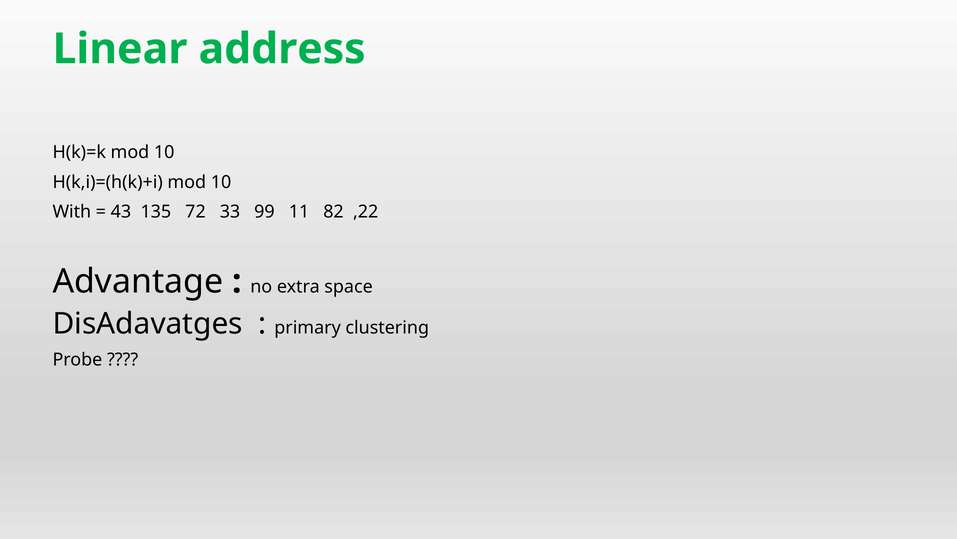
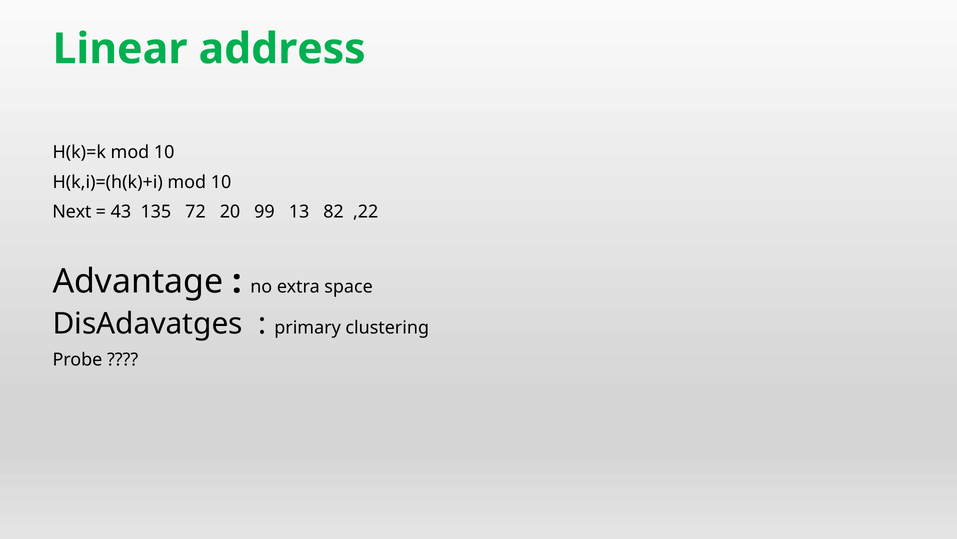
With: With -> Next
33: 33 -> 20
11: 11 -> 13
